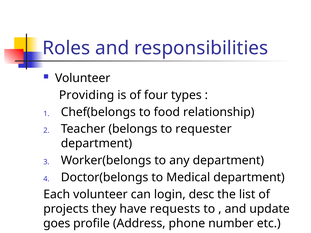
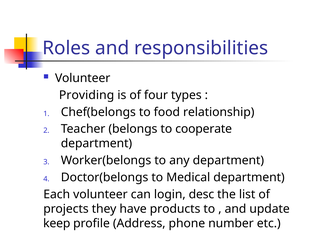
requester: requester -> cooperate
requests: requests -> products
goes: goes -> keep
